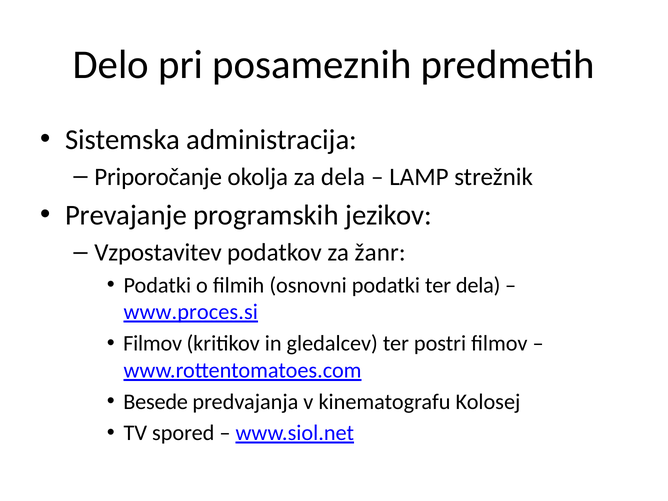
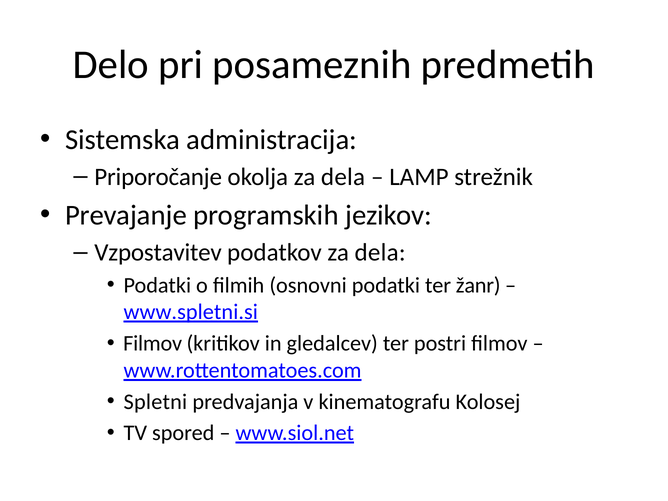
podatkov za žanr: žanr -> dela
ter dela: dela -> žanr
www.proces.si: www.proces.si -> www.spletni.si
Besede: Besede -> Spletni
